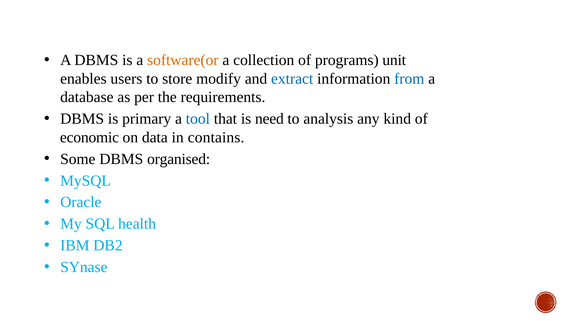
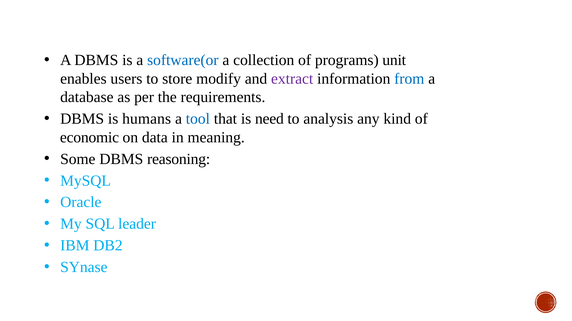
software(or colour: orange -> blue
extract colour: blue -> purple
primary: primary -> humans
contains: contains -> meaning
organised: organised -> reasoning
health: health -> leader
